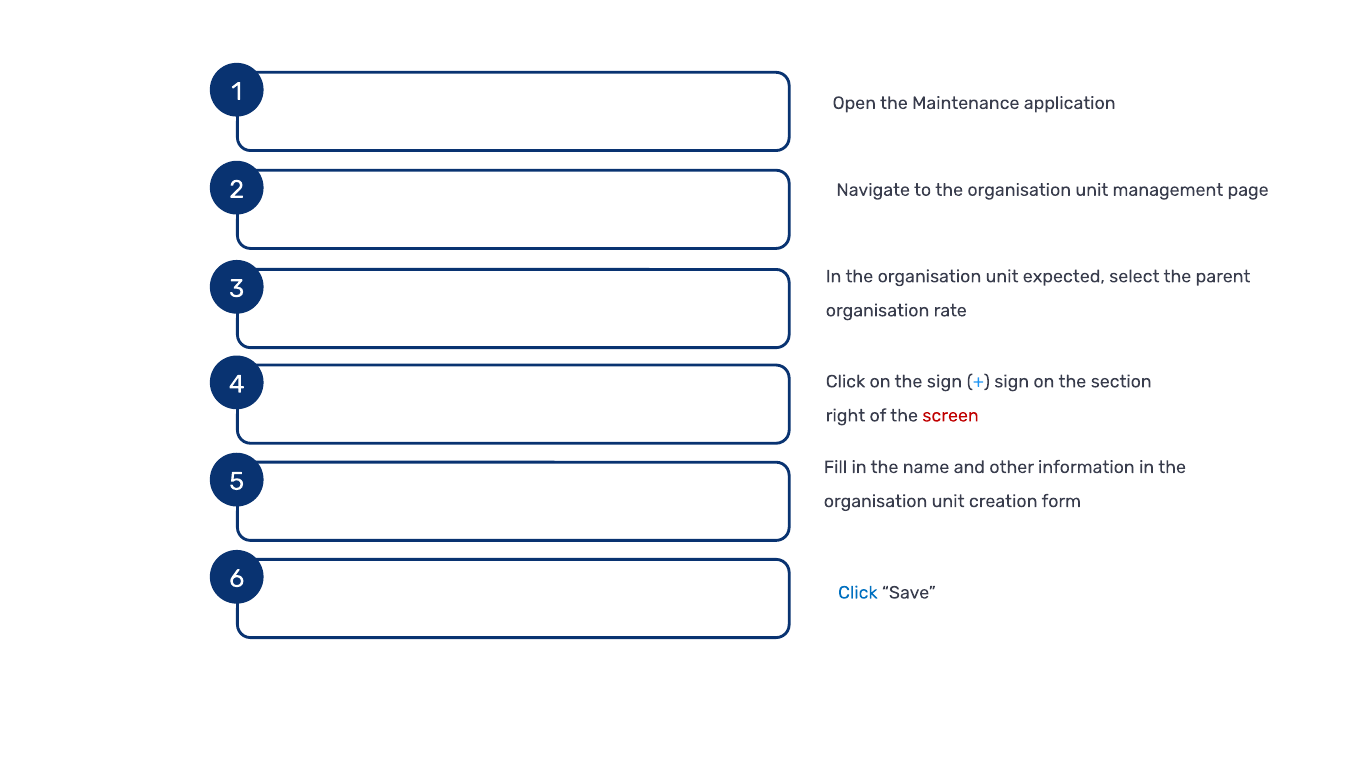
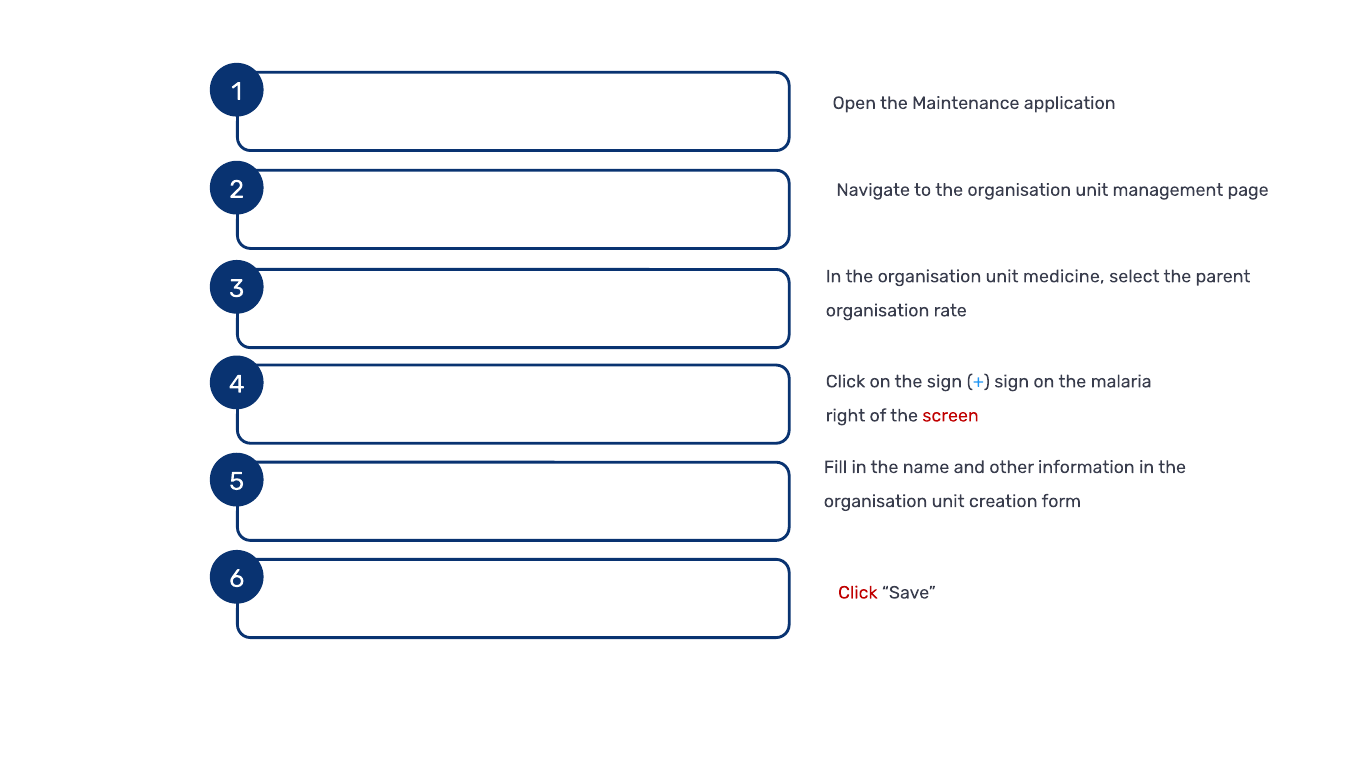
expected: expected -> medicine
section: section -> malaria
Click at (858, 593) colour: blue -> red
